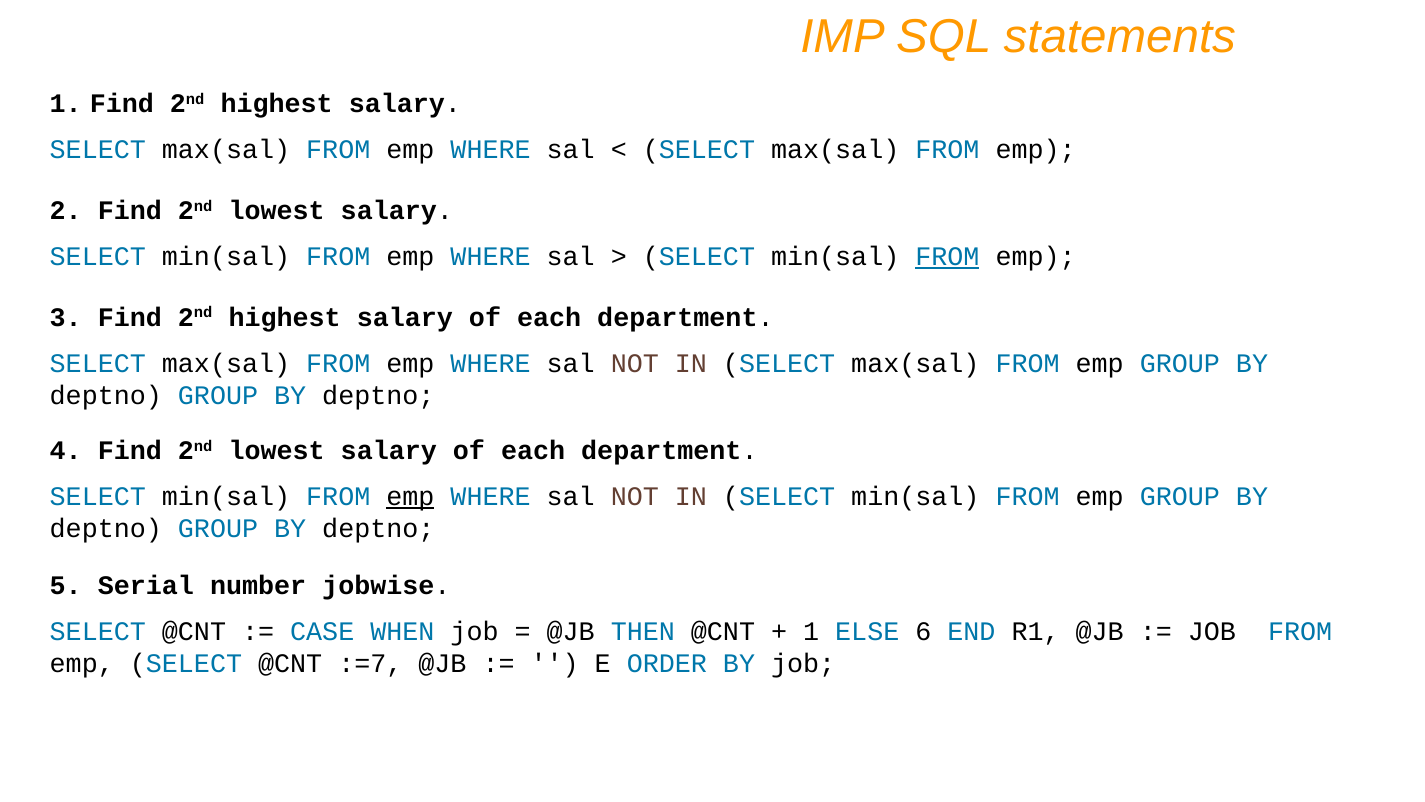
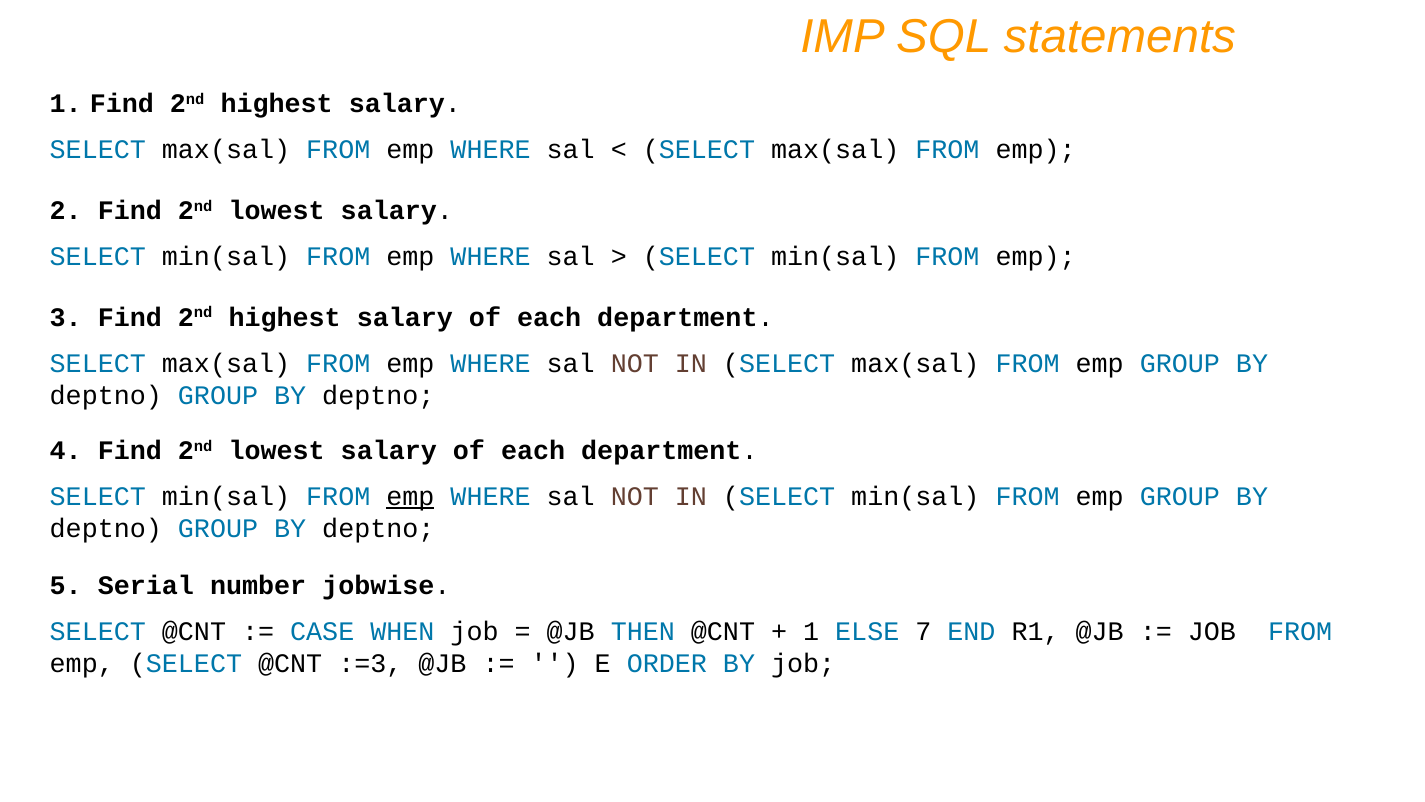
FROM at (947, 256) underline: present -> none
6: 6 -> 7
:=7: :=7 -> :=3
